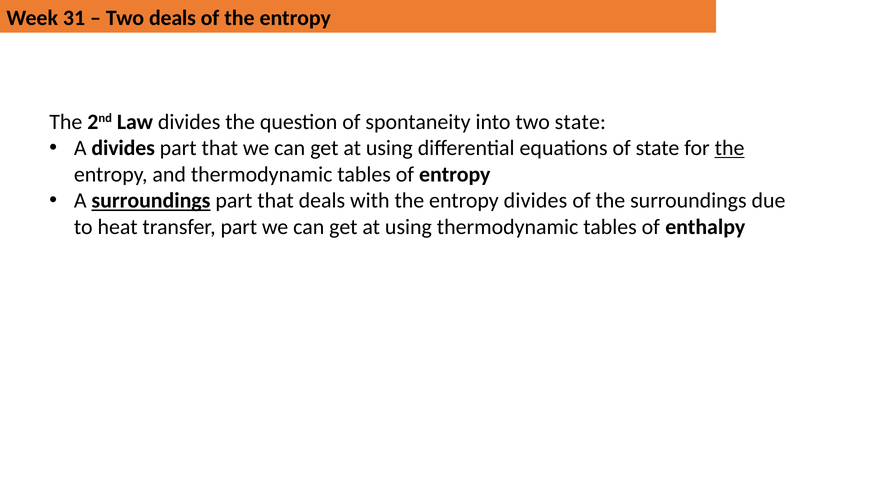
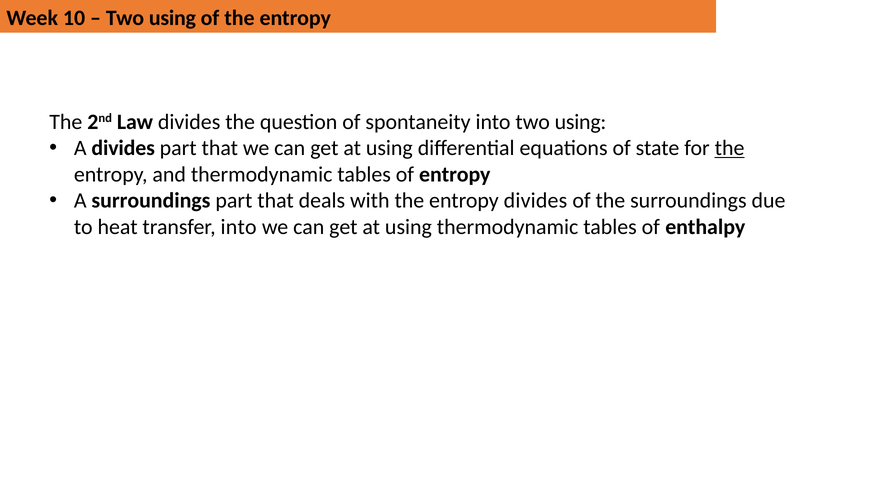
31: 31 -> 10
deals at (172, 18): deals -> using
into two state: state -> using
surroundings at (151, 201) underline: present -> none
transfer part: part -> into
